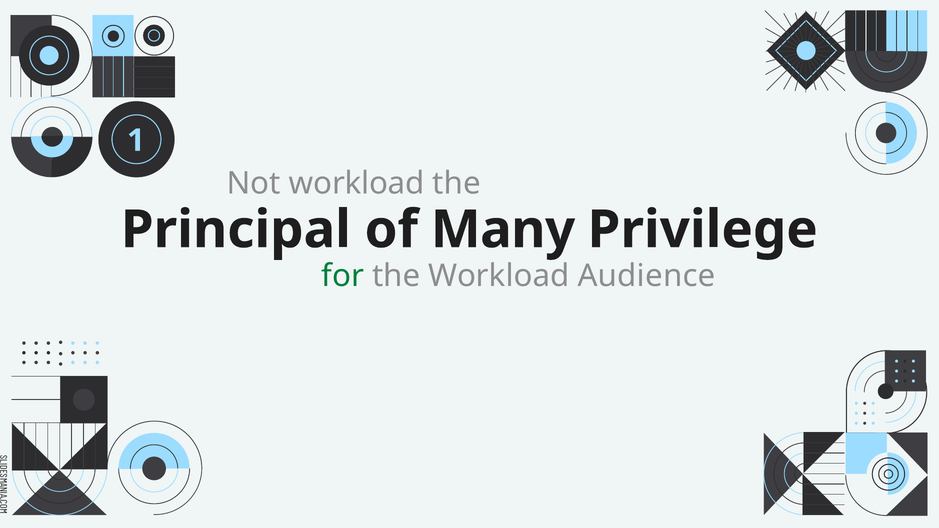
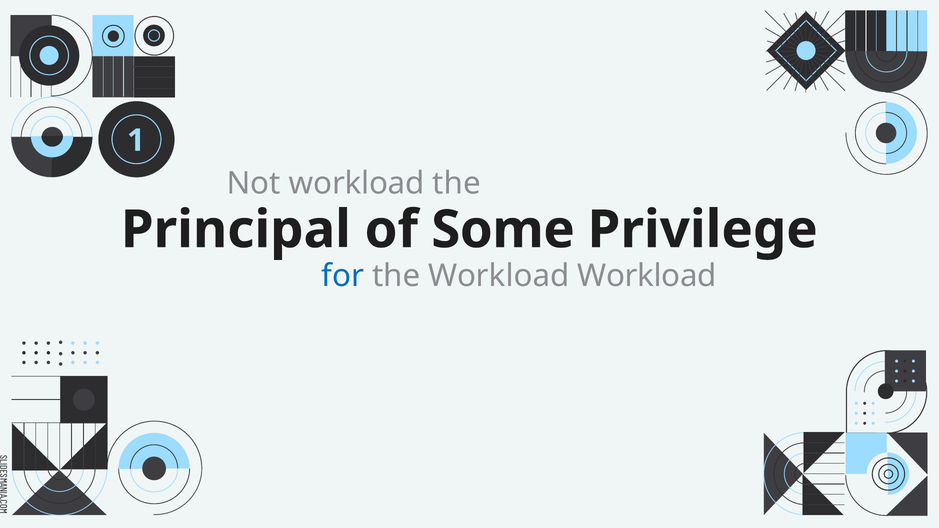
Many: Many -> Some
for colour: green -> blue
Audience at (647, 276): Audience -> Workload
